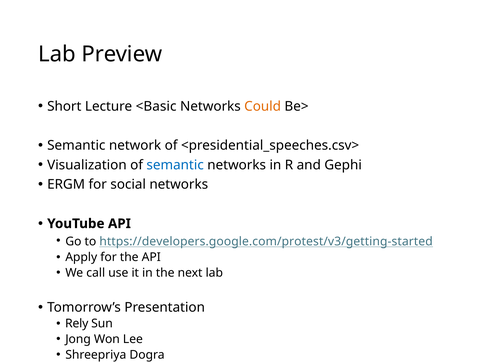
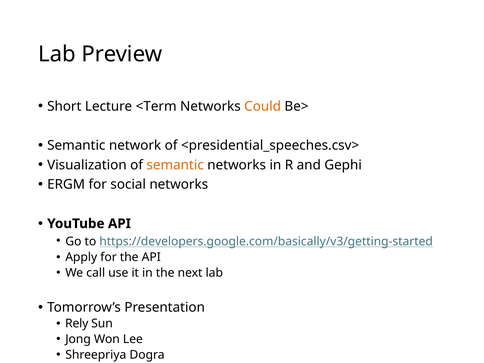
<Basic: <Basic -> <Term
semantic at (175, 165) colour: blue -> orange
https://developers.google.com/protest/v3/getting-started: https://developers.google.com/protest/v3/getting-started -> https://developers.google.com/basically/v3/getting-started
